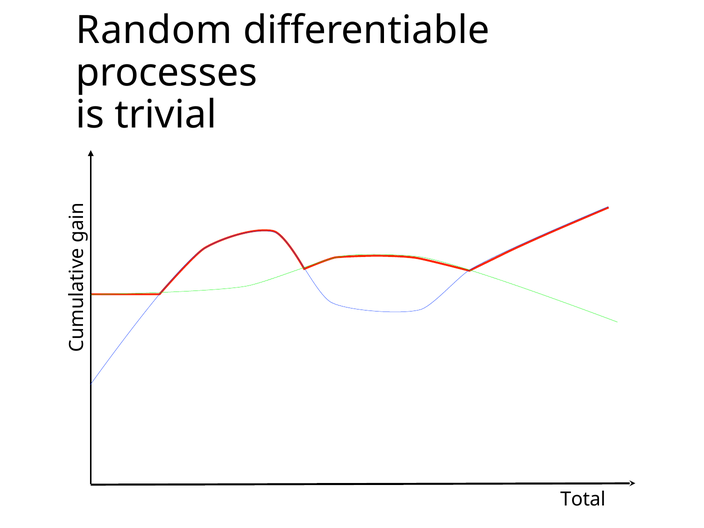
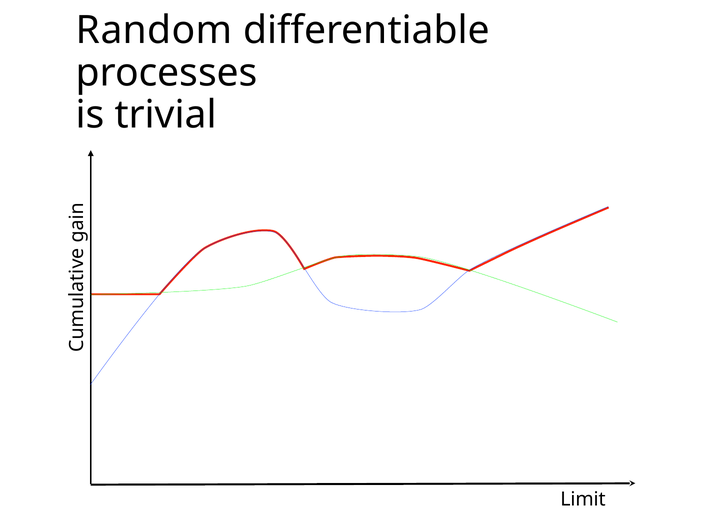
Total: Total -> Limit
